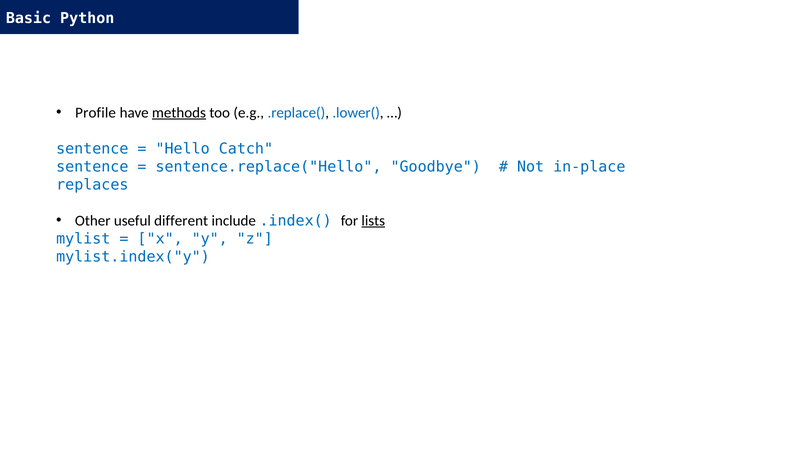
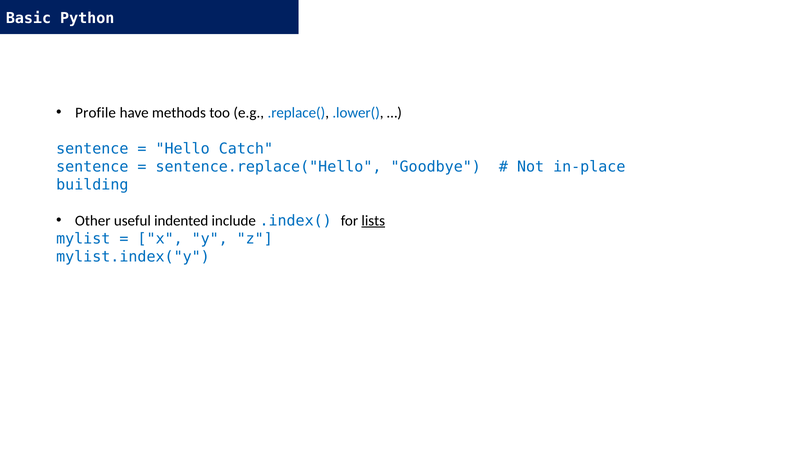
methods underline: present -> none
replaces: replaces -> building
different: different -> indented
